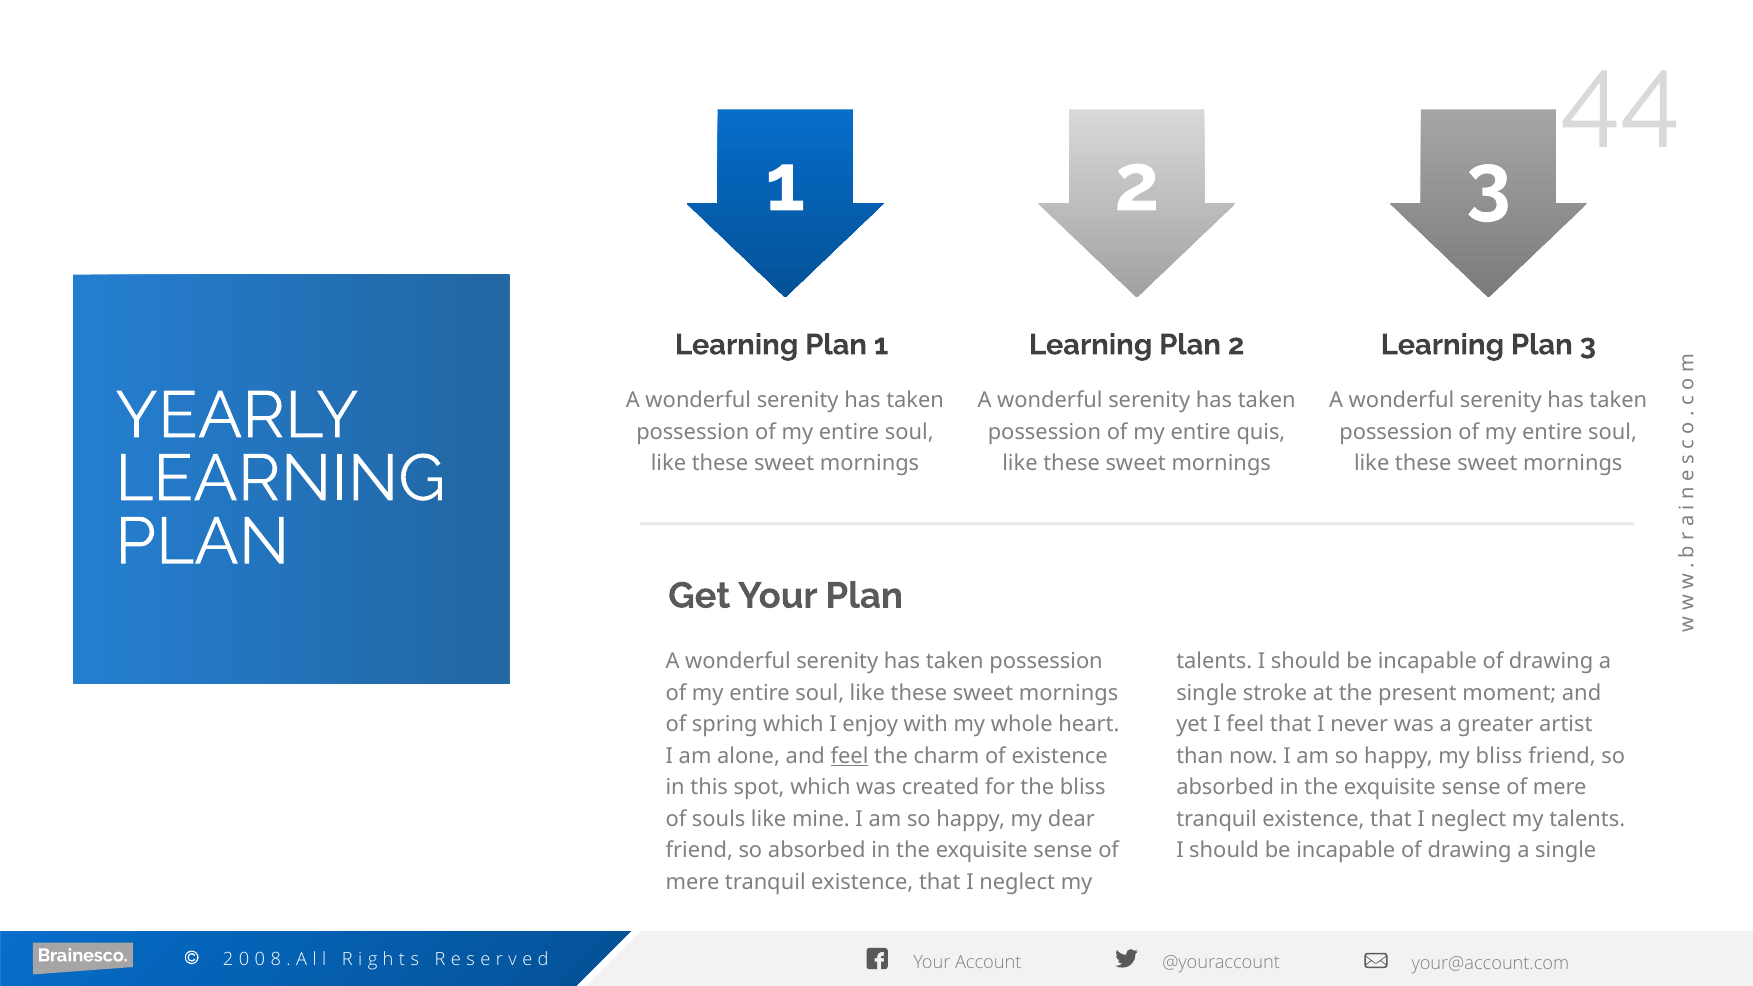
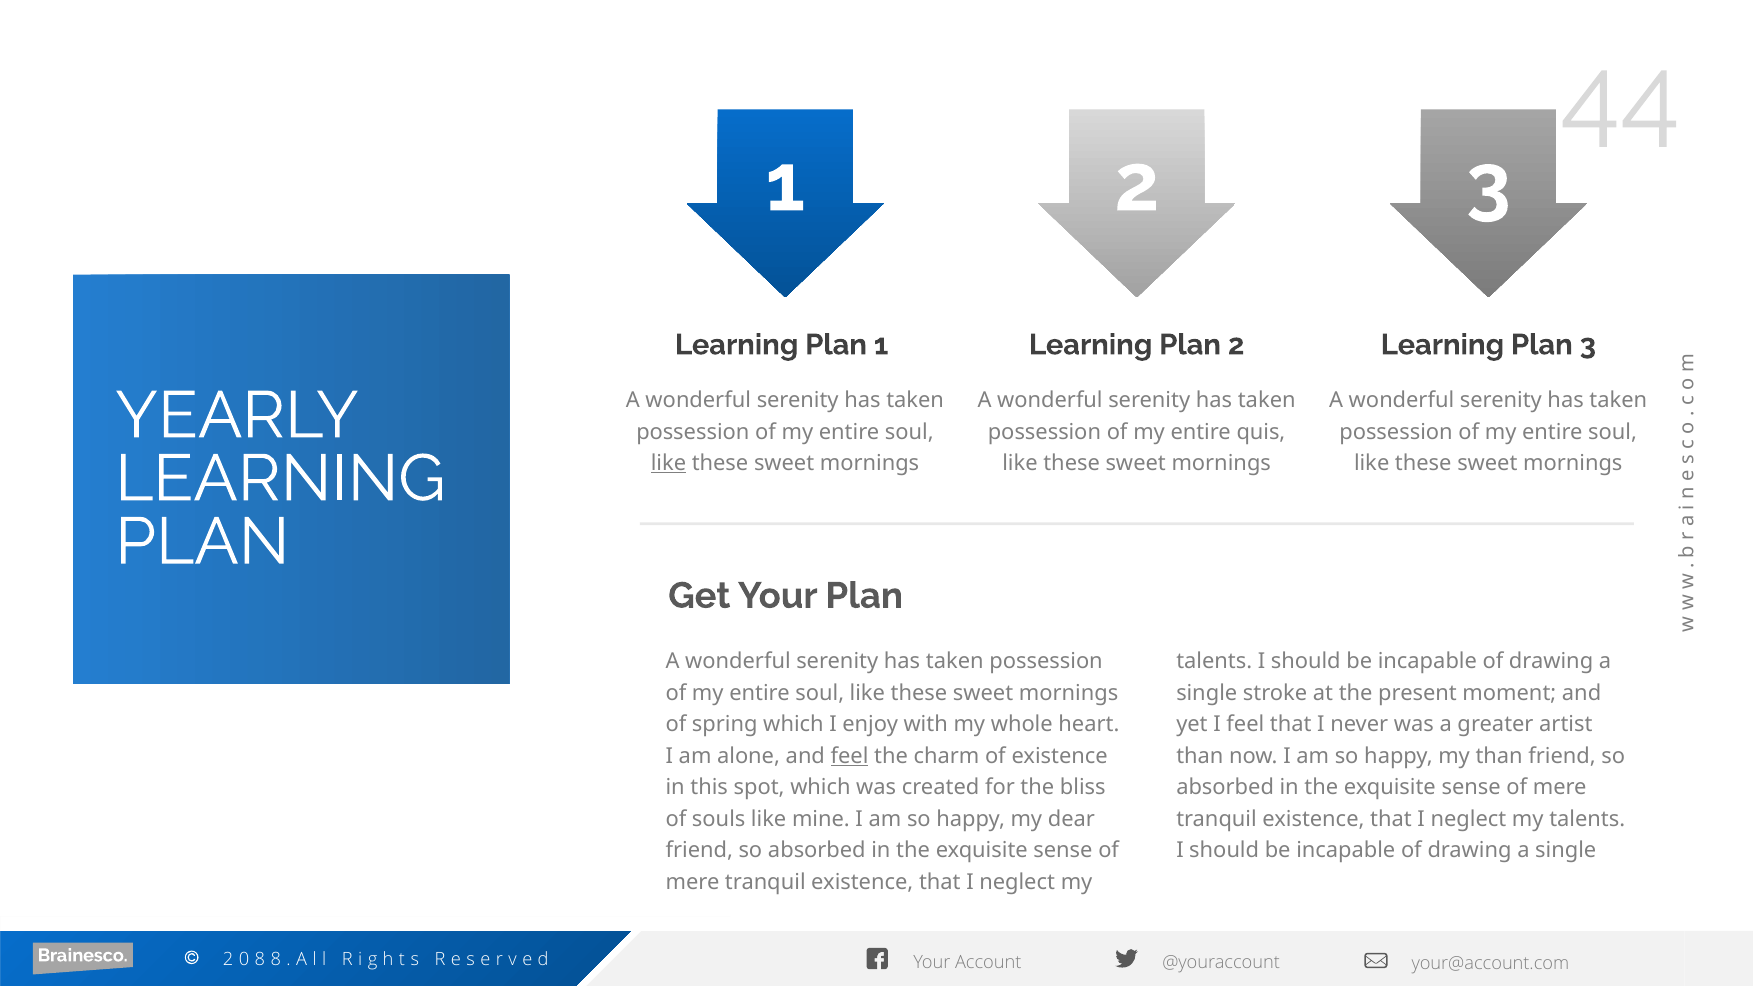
like at (669, 463) underline: none -> present
my bliss: bliss -> than
0 at (260, 959): 0 -> 8
